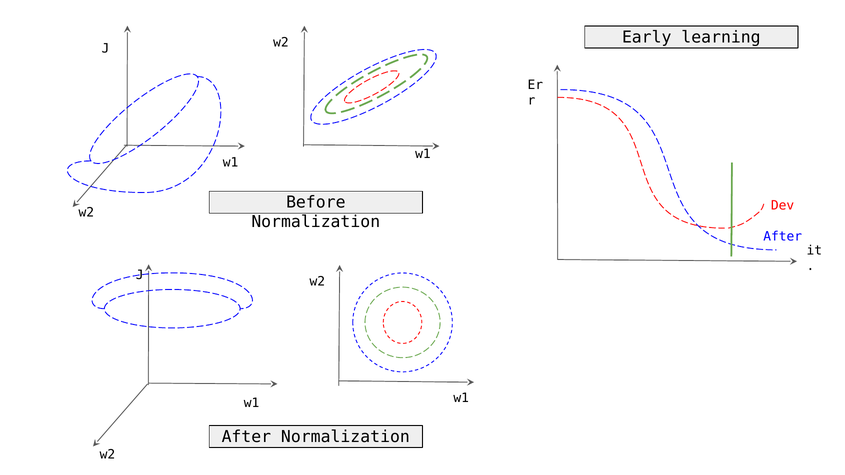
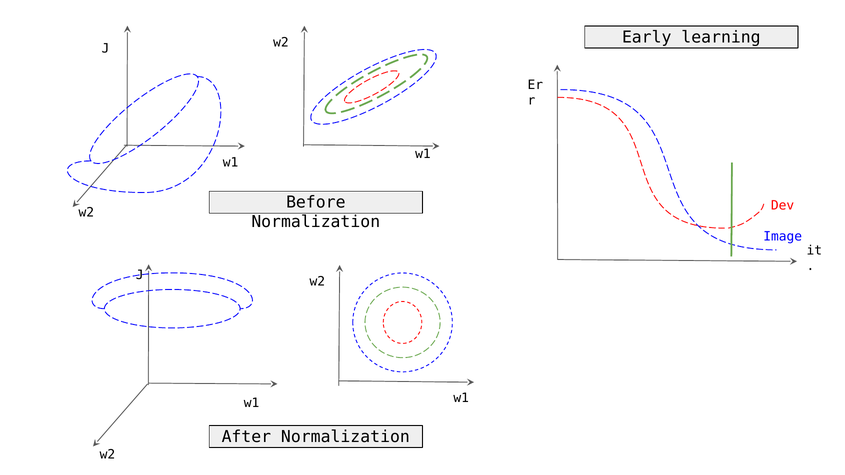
After at (783, 237): After -> Image
